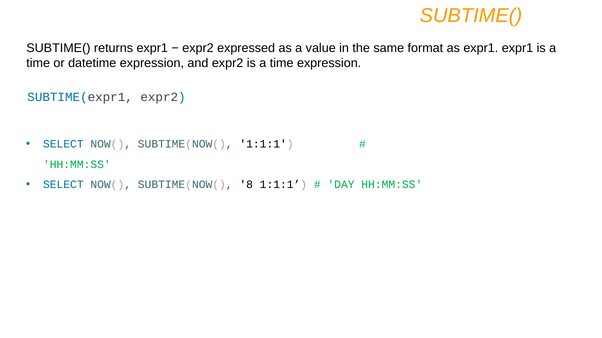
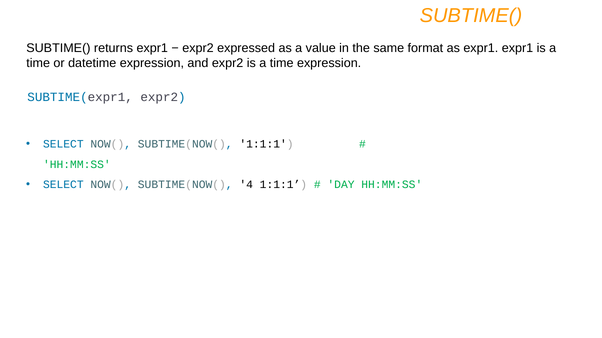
8: 8 -> 4
